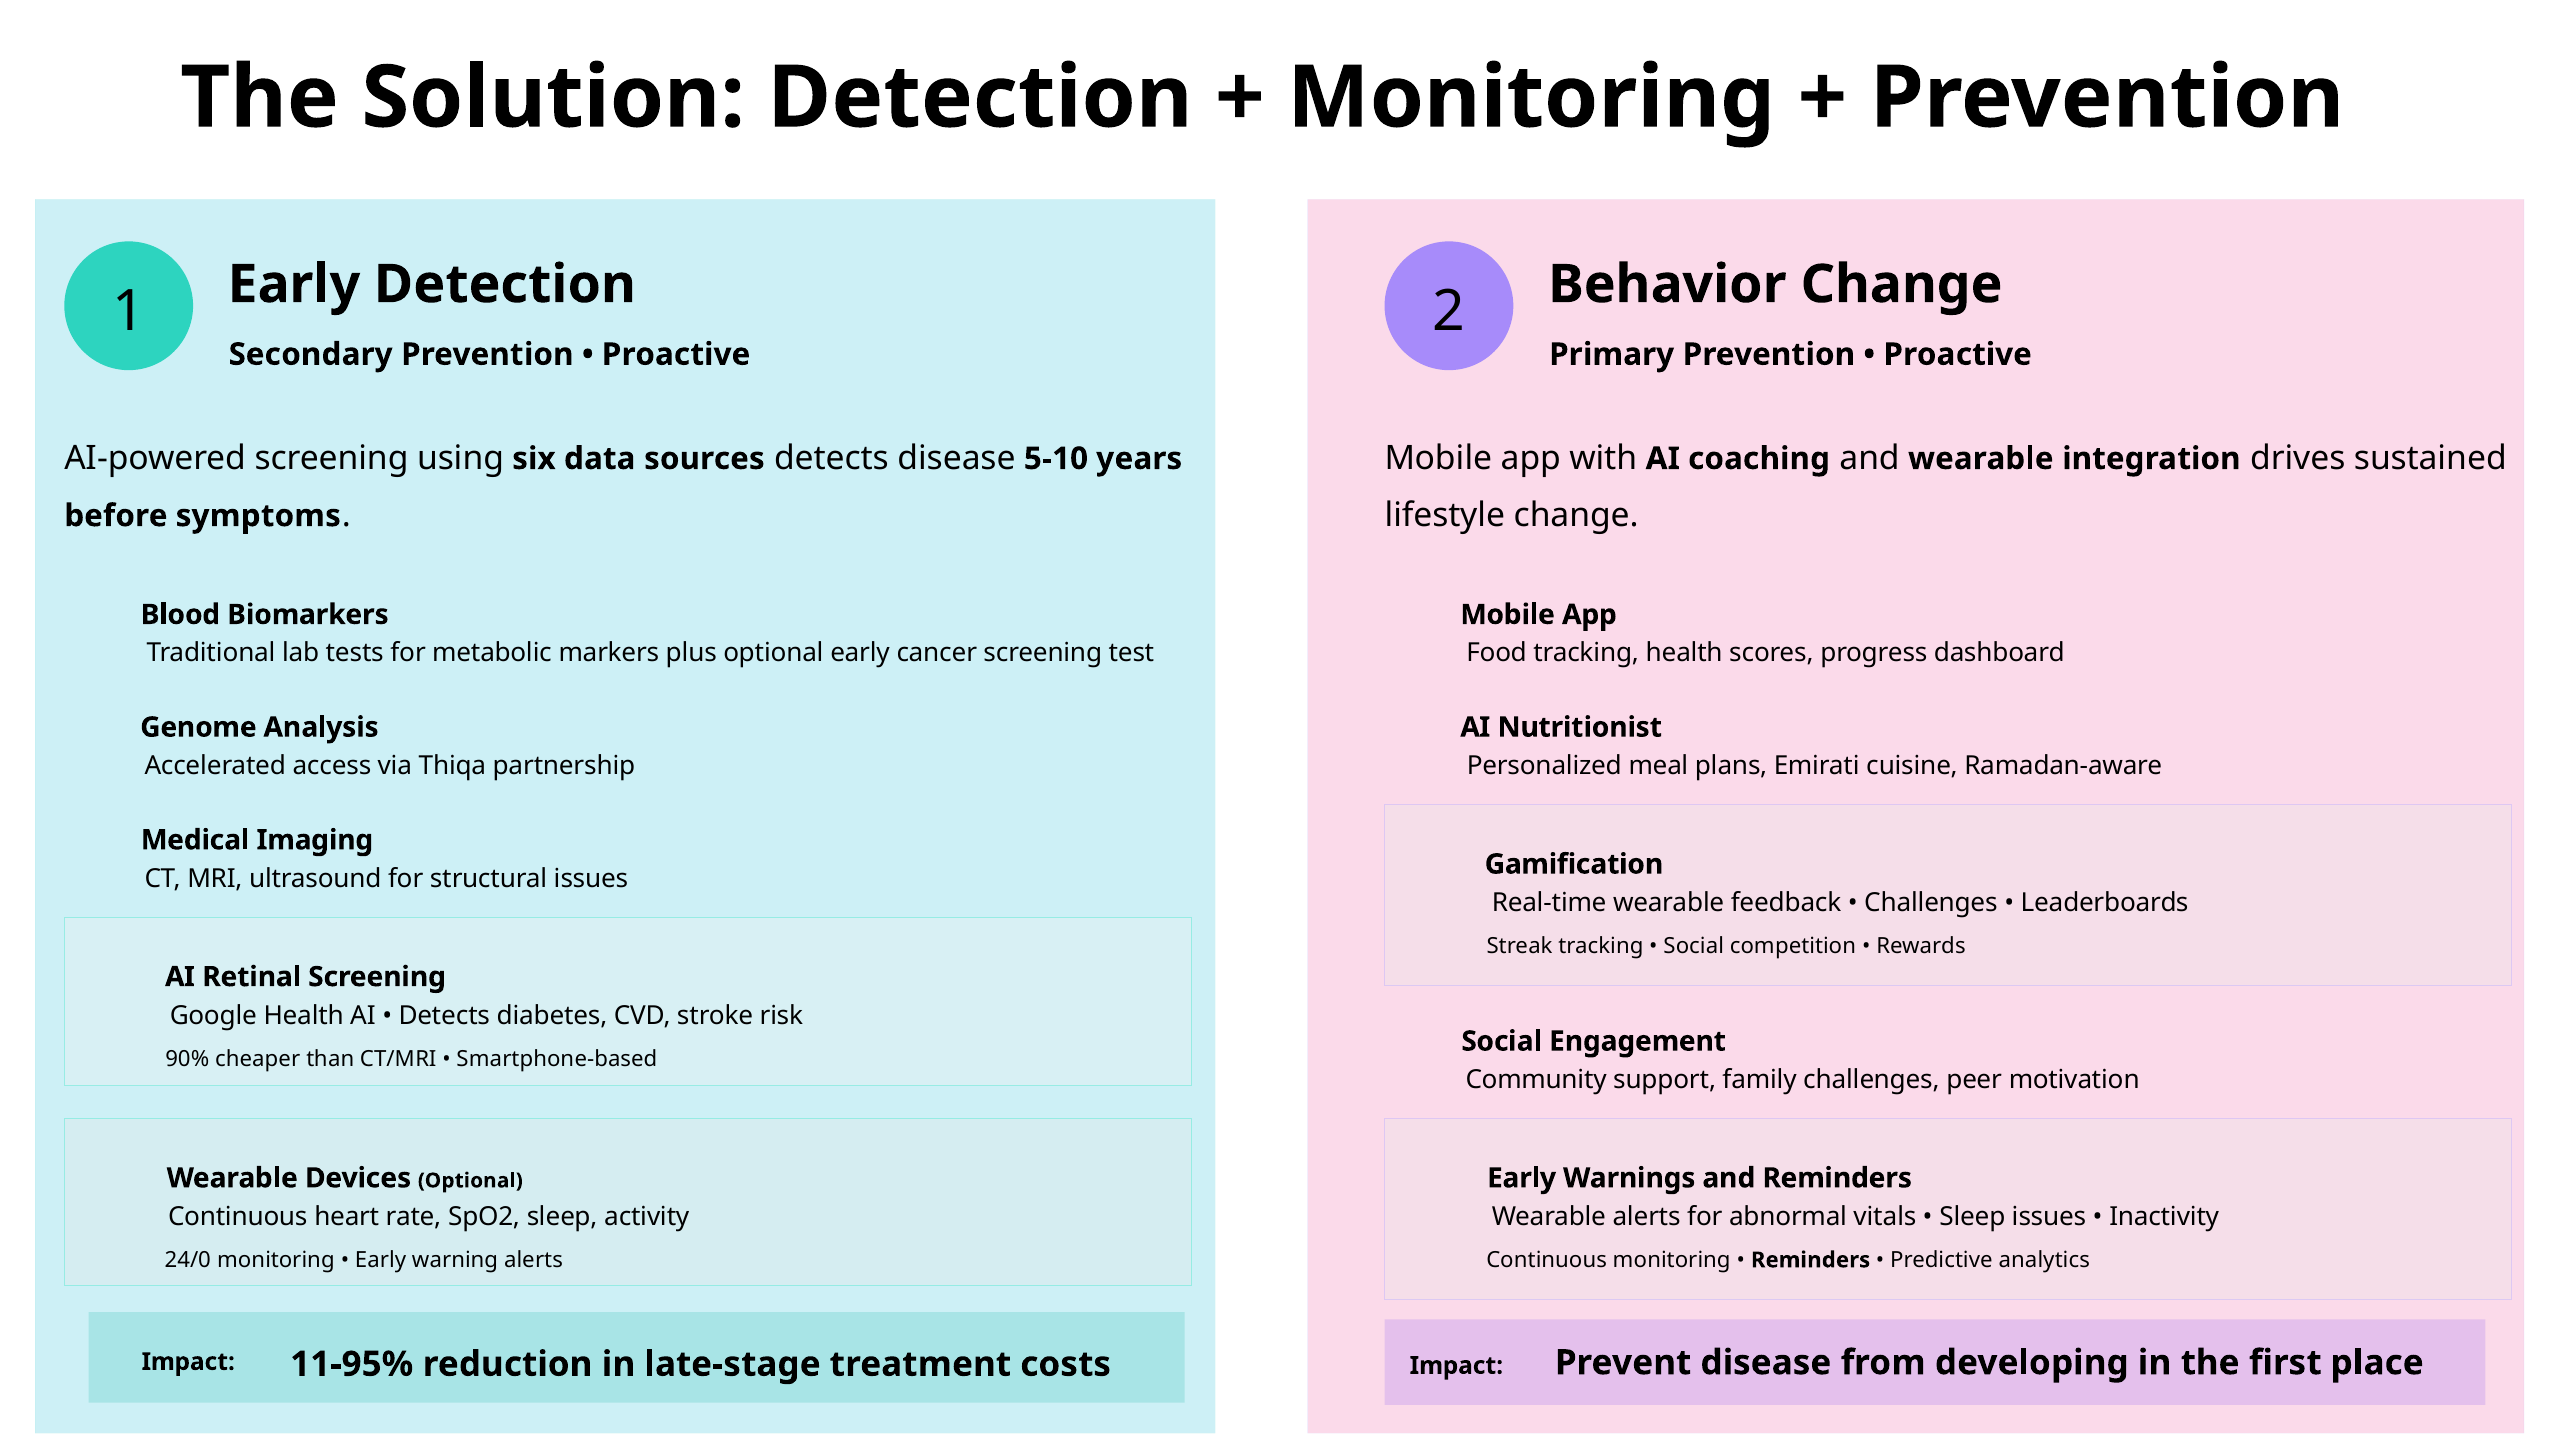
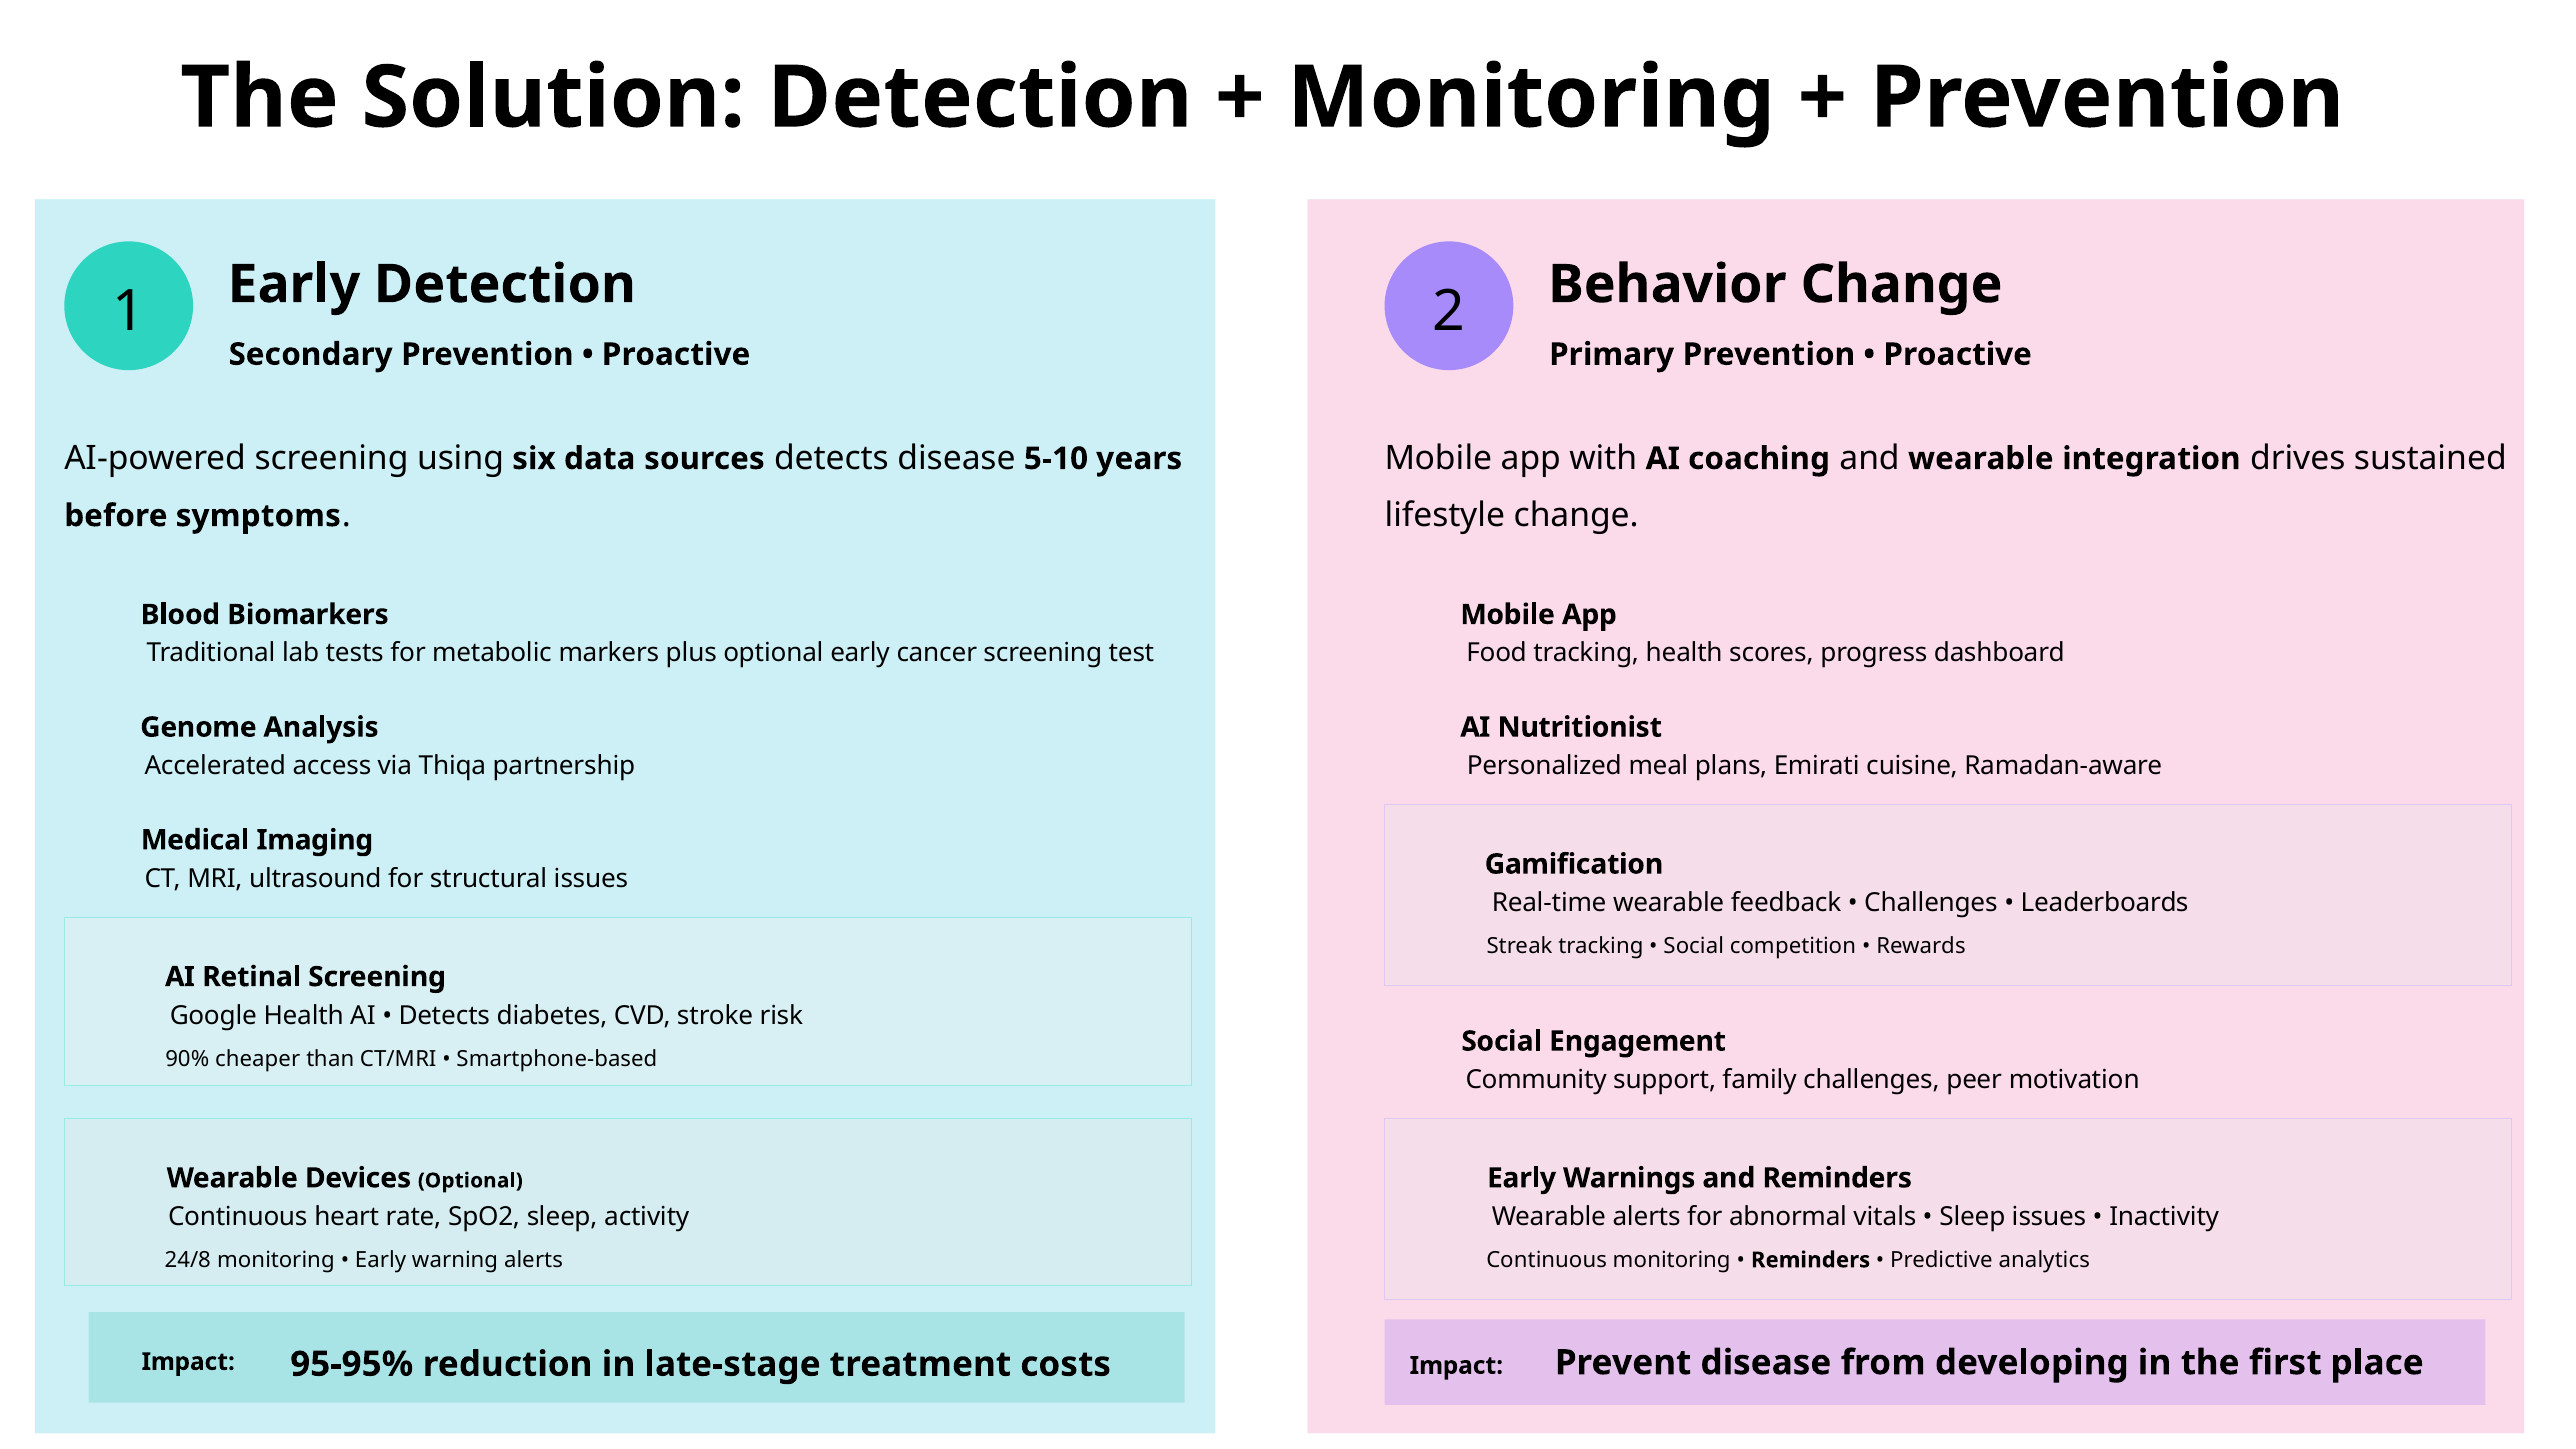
24/0: 24/0 -> 24/8
11-95%: 11-95% -> 95-95%
